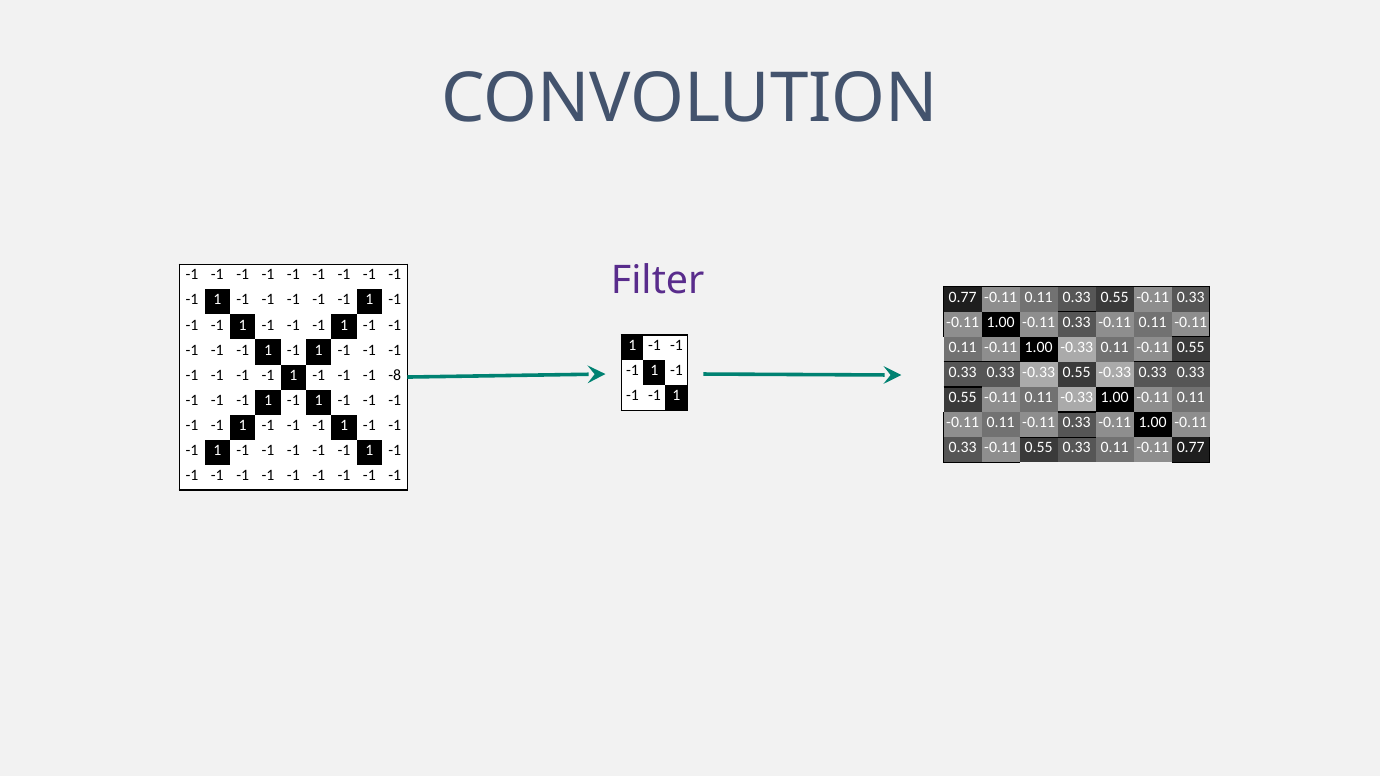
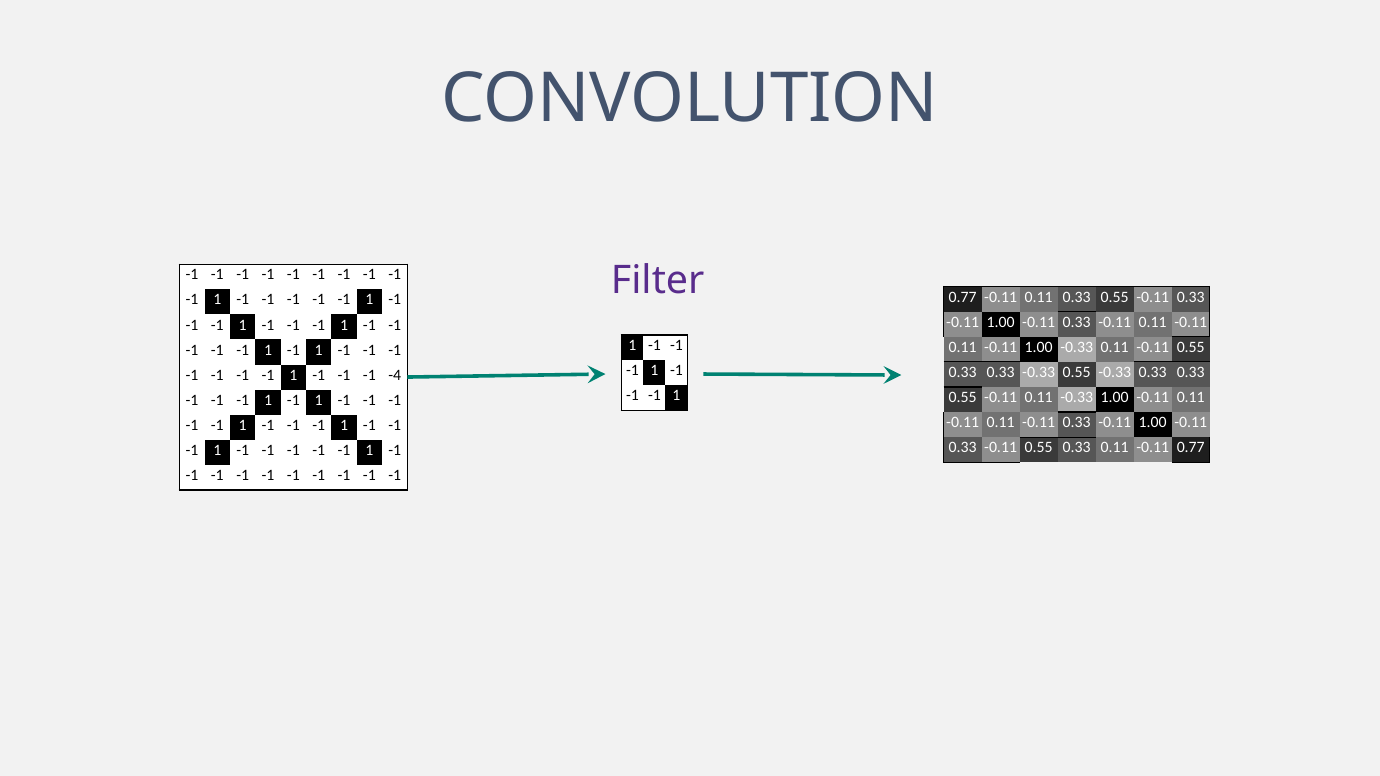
-8: -8 -> -4
